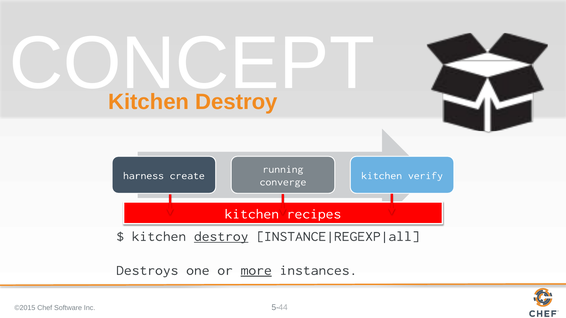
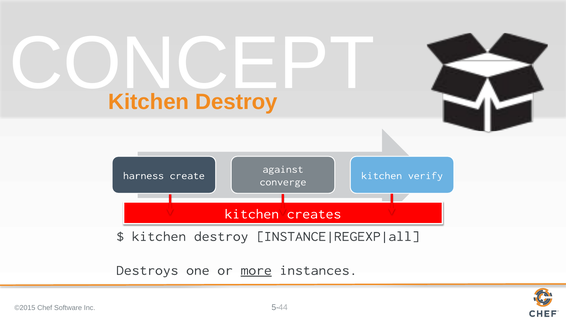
running: running -> against
recipes: recipes -> creates
destroy at (221, 236) underline: present -> none
